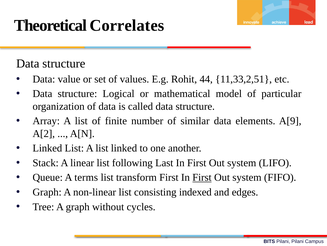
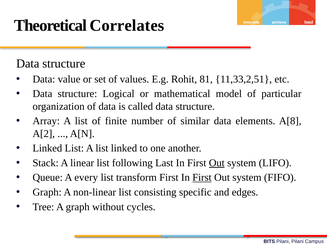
44: 44 -> 81
A[9: A[9 -> A[8
Out at (217, 162) underline: none -> present
terms: terms -> every
indexed: indexed -> specific
